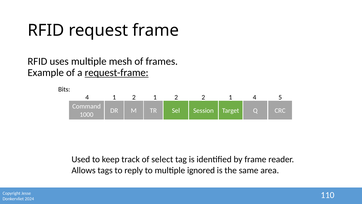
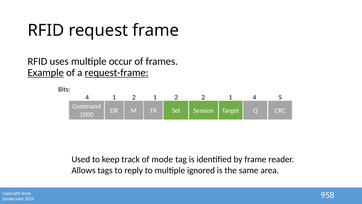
mesh: mesh -> occur
Example underline: none -> present
select: select -> mode
110: 110 -> 958
